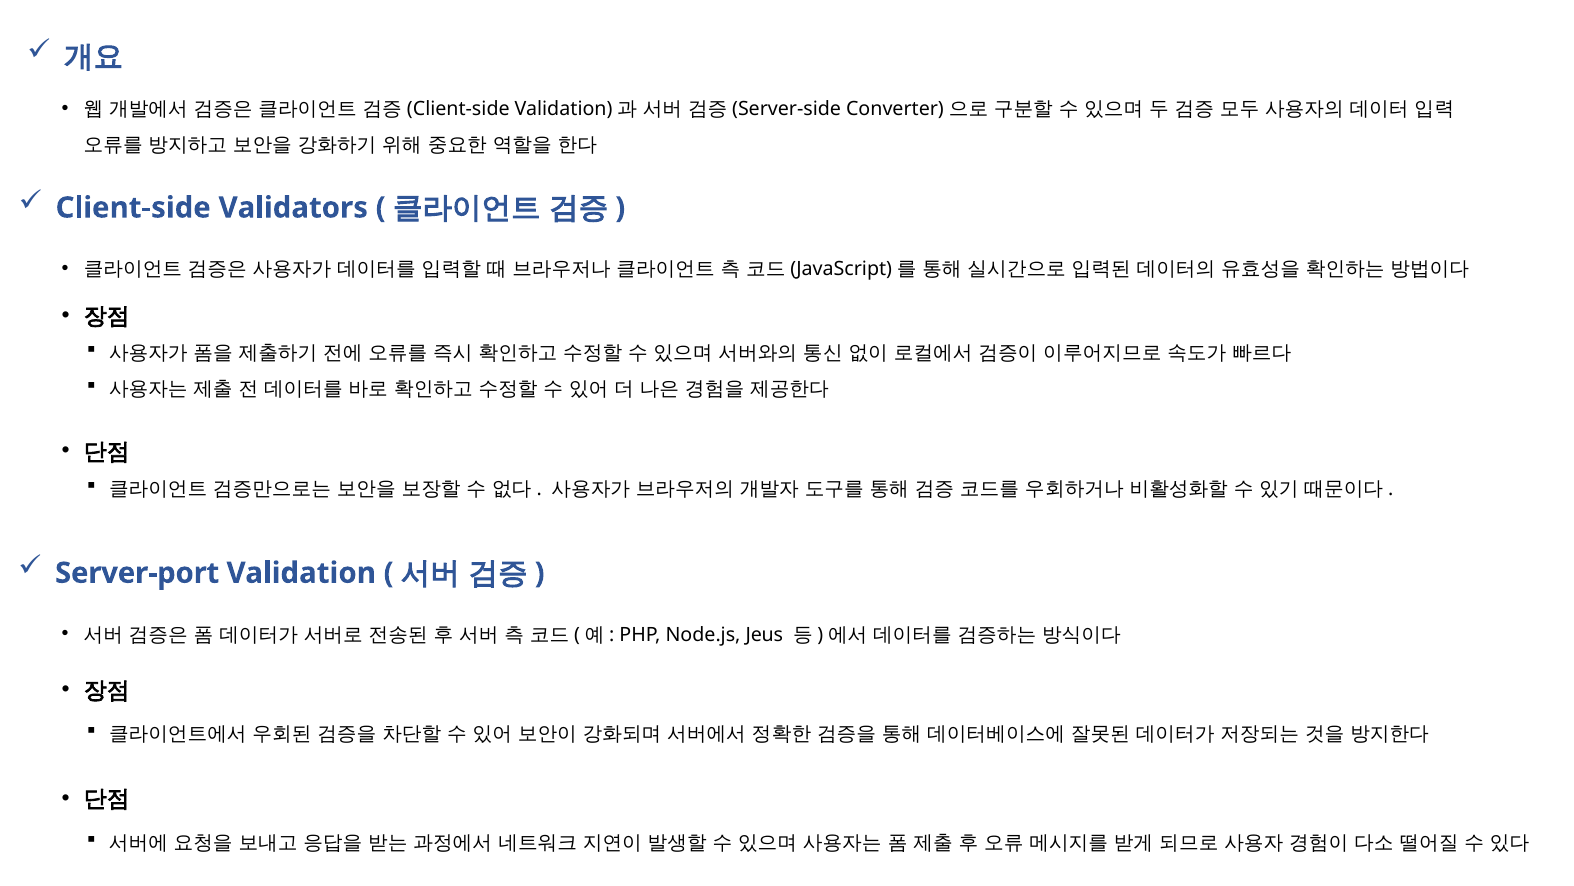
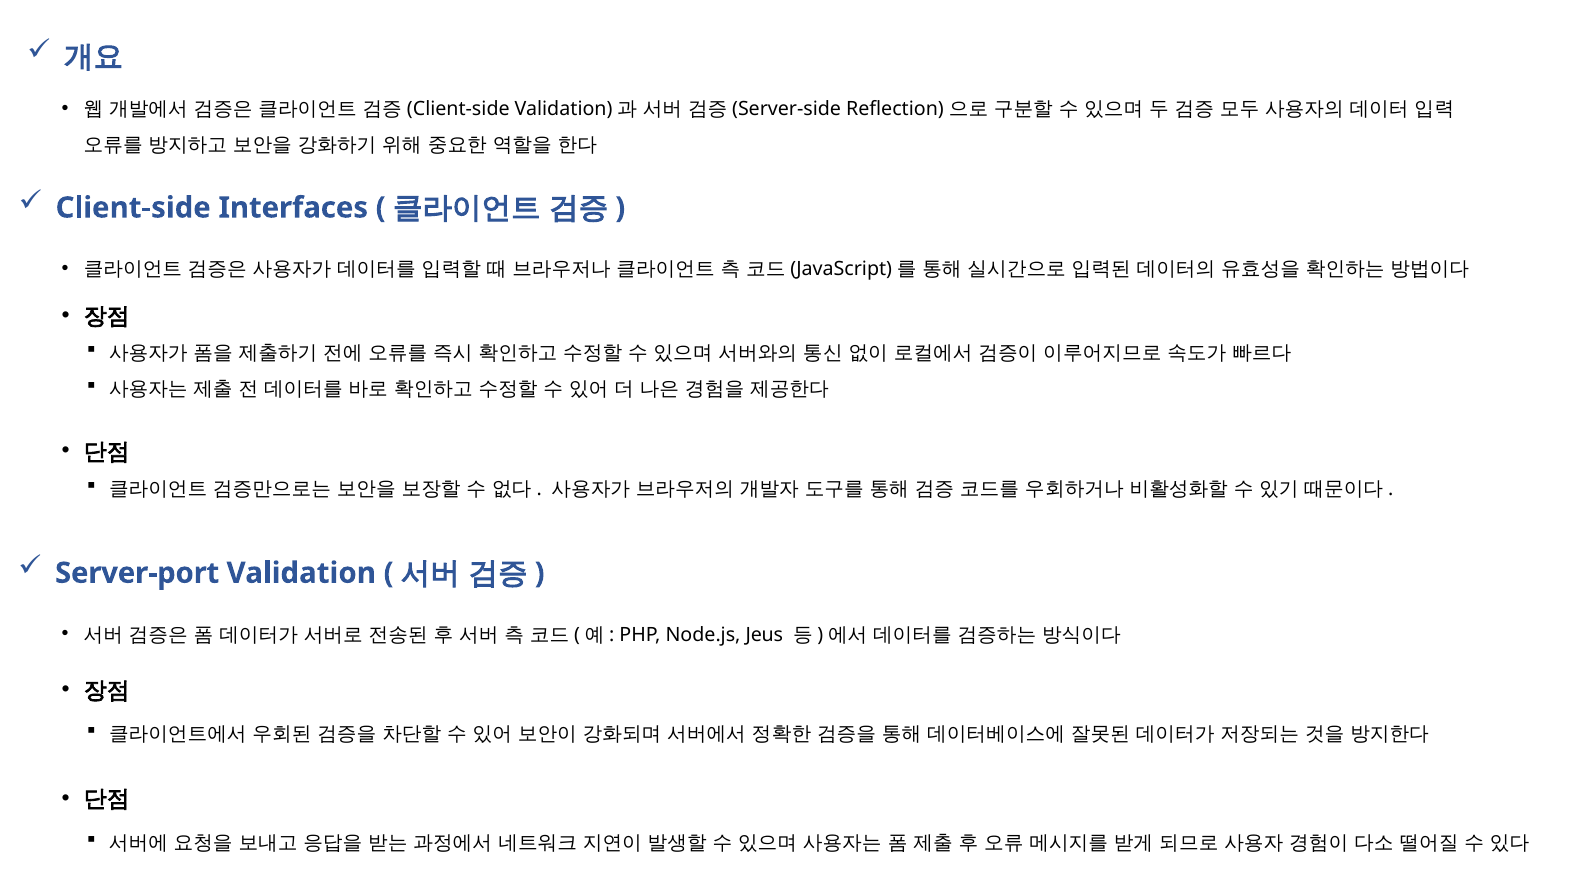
Converter: Converter -> Reflection
Validators: Validators -> Interfaces
